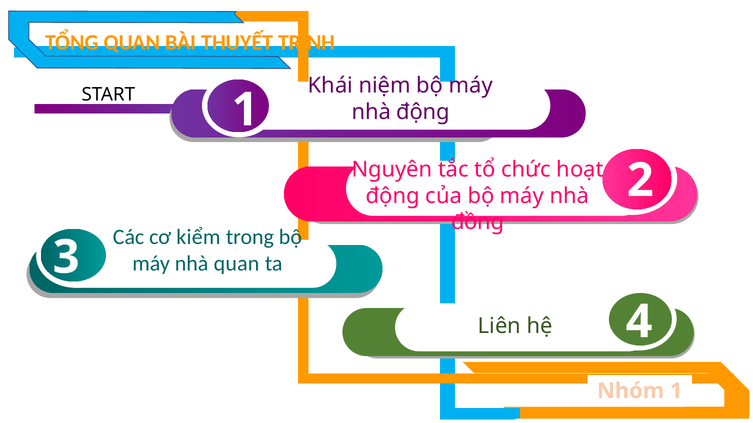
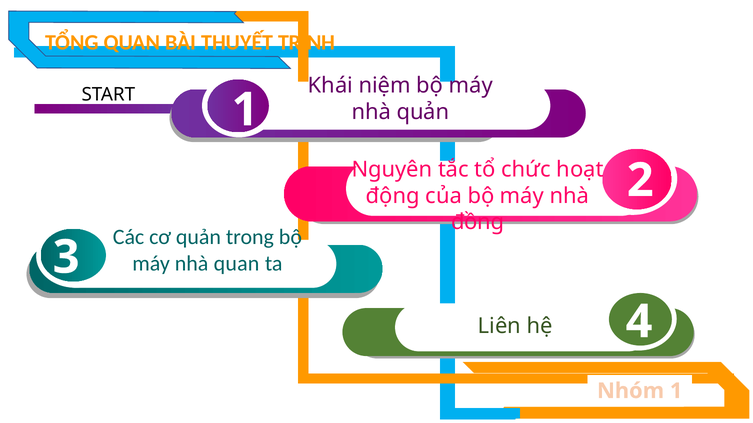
nhà động: động -> quản
cơ kiểm: kiểm -> quản
